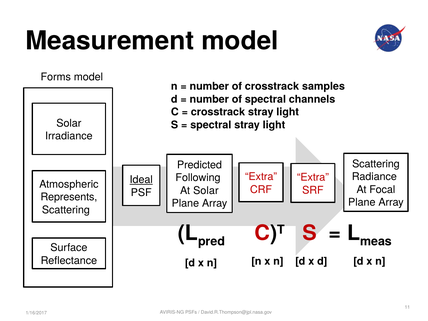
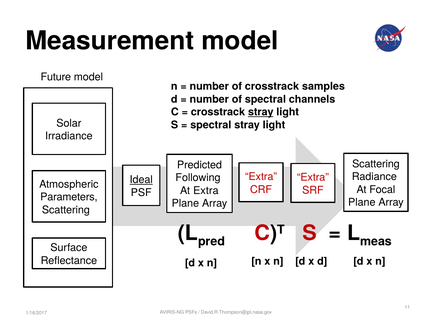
Forms: Forms -> Future
stray at (261, 112) underline: none -> present
At Solar: Solar -> Extra
Represents: Represents -> Parameters
